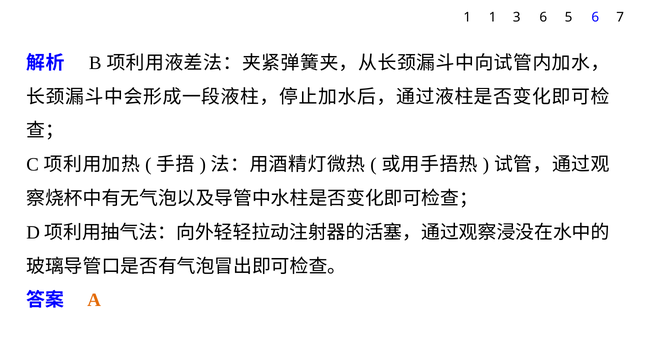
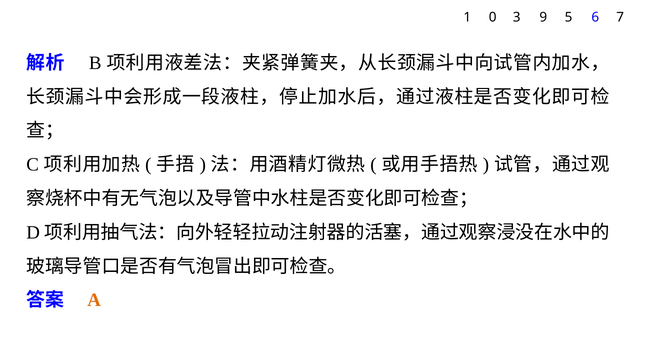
1 1: 1 -> 0
3 6: 6 -> 9
